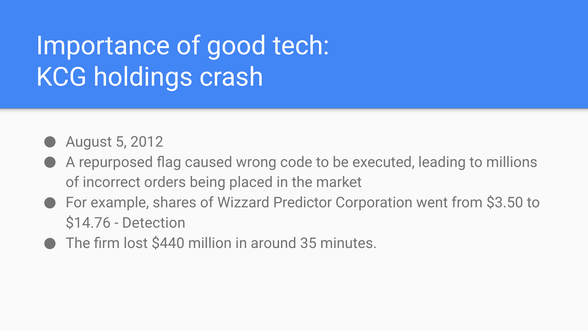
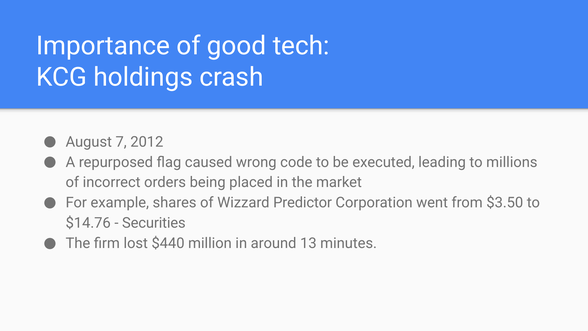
5: 5 -> 7
Detection: Detection -> Securities
35: 35 -> 13
